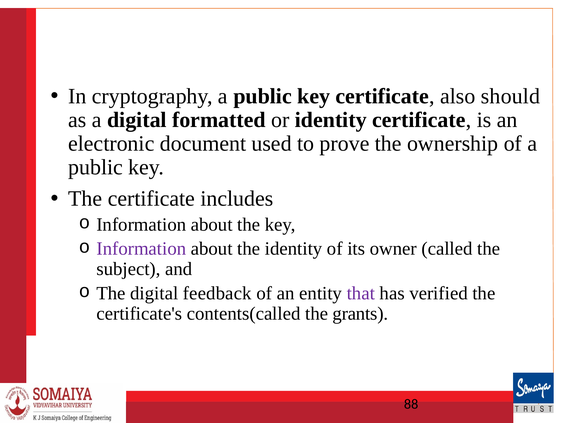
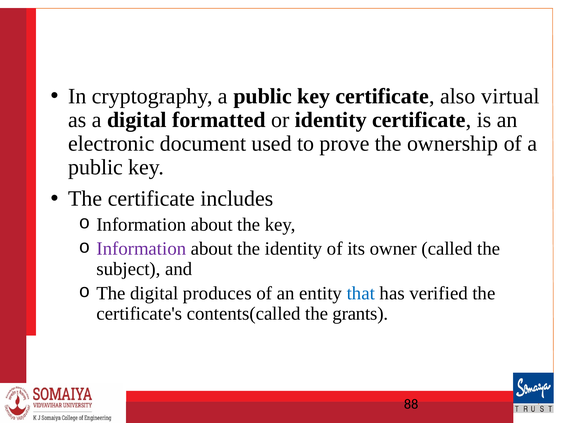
should: should -> virtual
feedback: feedback -> produces
that colour: purple -> blue
